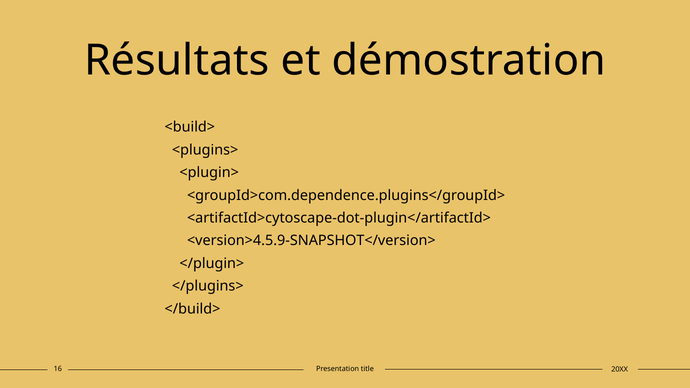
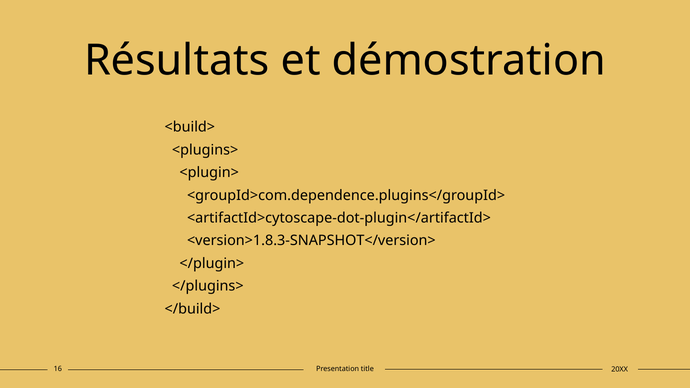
<version>4.5.9-SNAPSHOT</version>: <version>4.5.9-SNAPSHOT</version> -> <version>1.8.3-SNAPSHOT</version>
